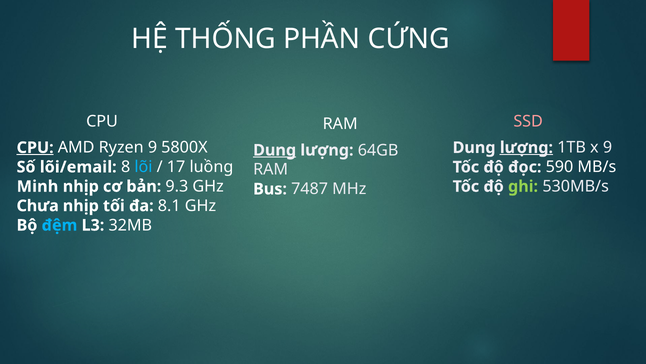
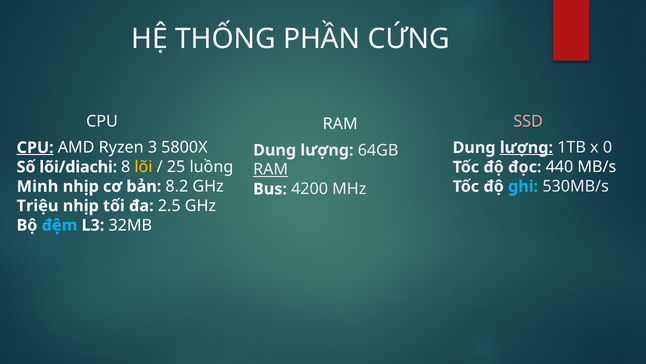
Ryzen 9: 9 -> 3
x 9: 9 -> 0
Dung at (275, 150) underline: present -> none
lõi/email: lõi/email -> lõi/diachi
lõi colour: light blue -> yellow
17: 17 -> 25
590: 590 -> 440
RAM at (271, 169) underline: none -> present
9.3: 9.3 -> 8.2
ghi colour: light green -> light blue
7487: 7487 -> 4200
Chưa: Chưa -> Triệu
8.1: 8.1 -> 2.5
